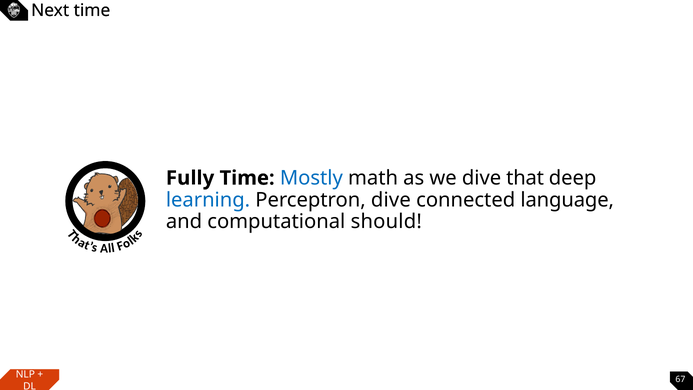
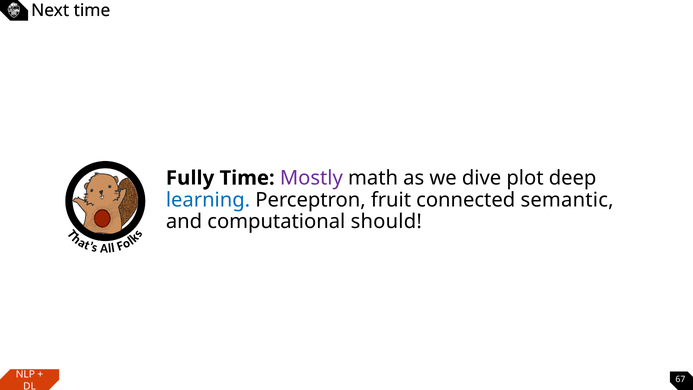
Mostly colour: blue -> purple
that: that -> plot
Perceptron dive: dive -> fruit
language: language -> semantic
